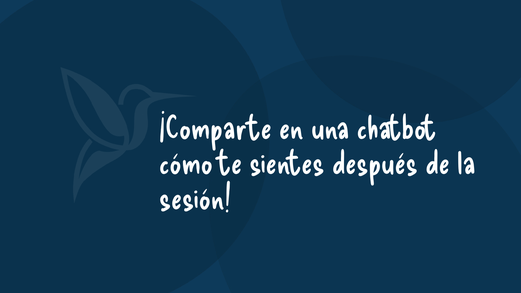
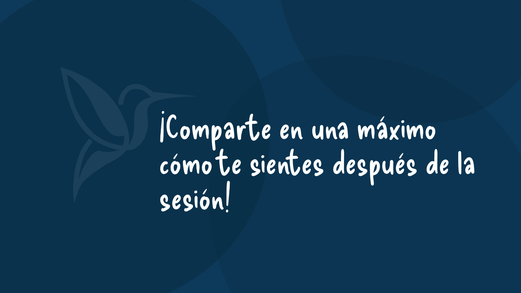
chatbot: chatbot -> máximo
